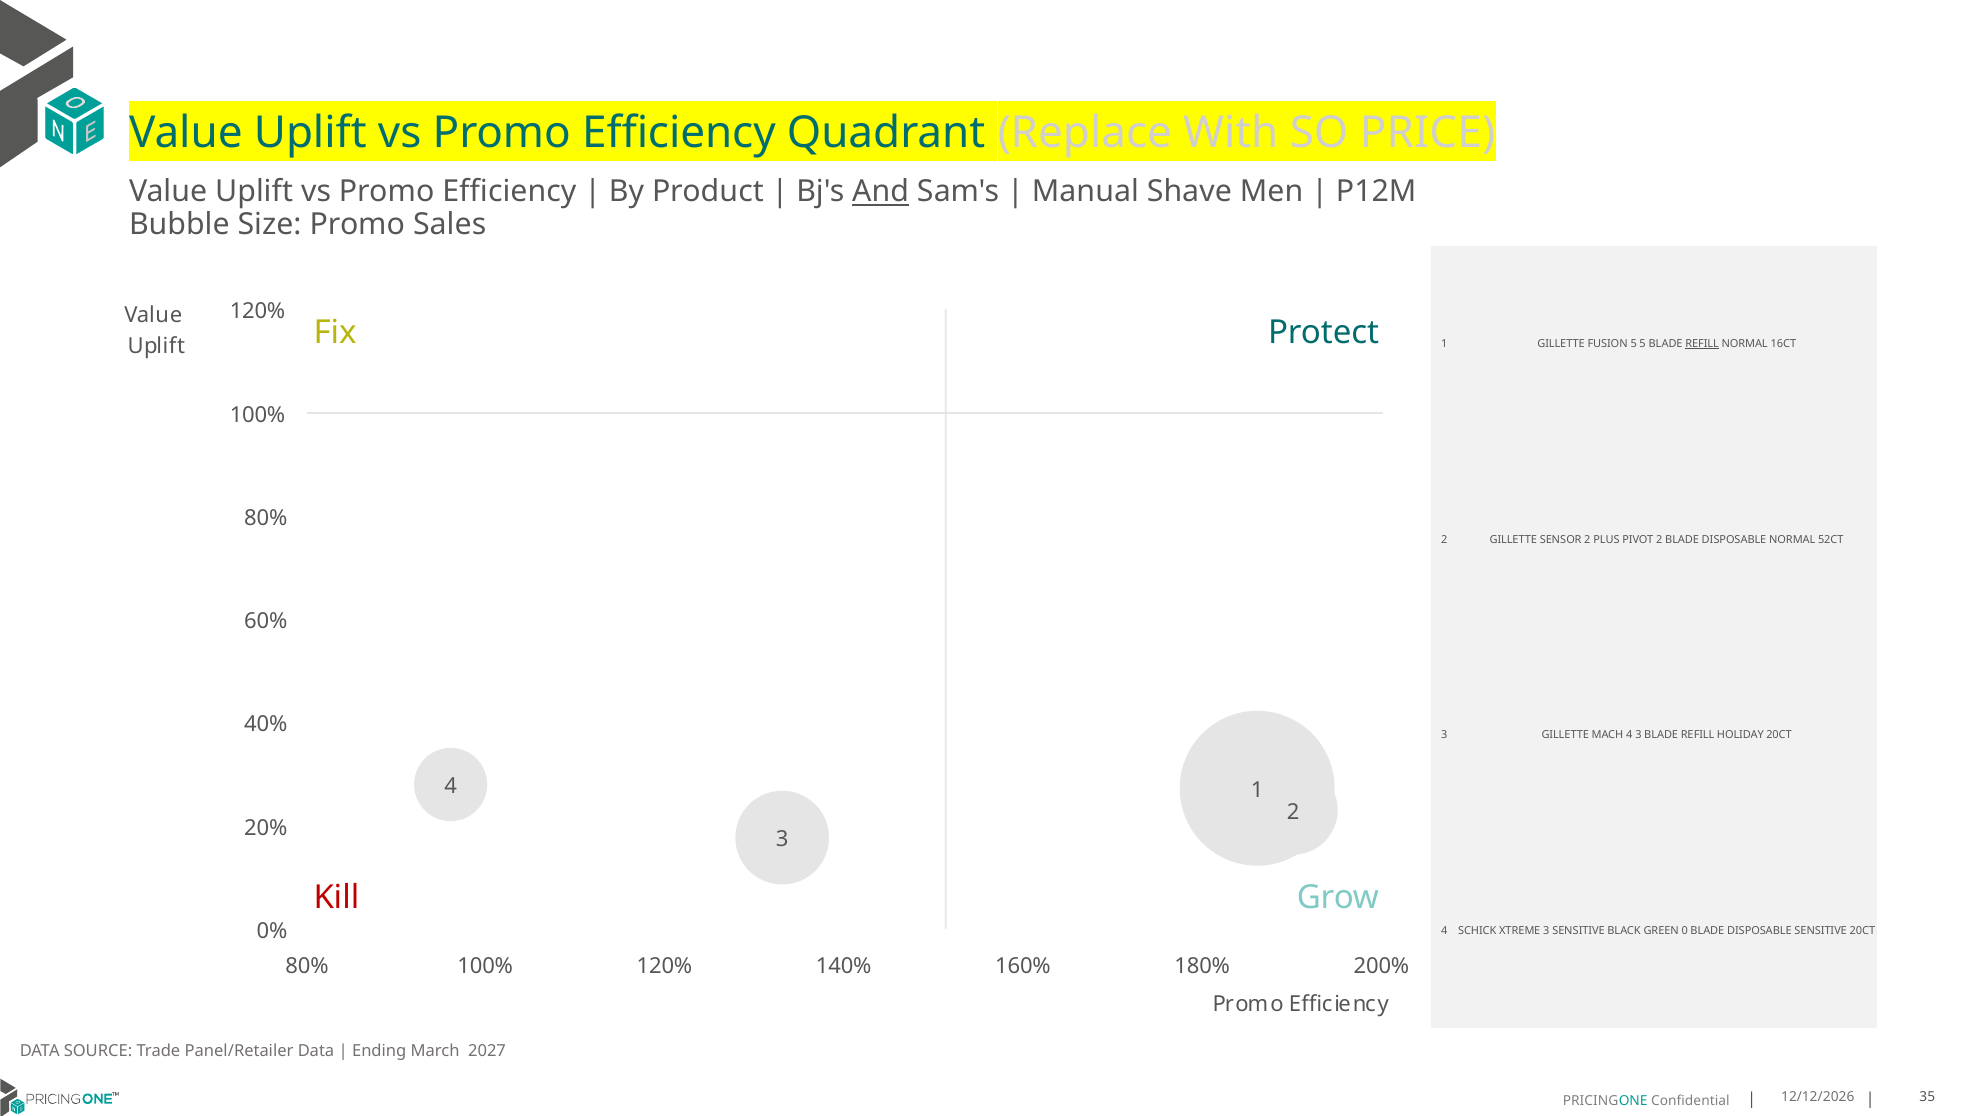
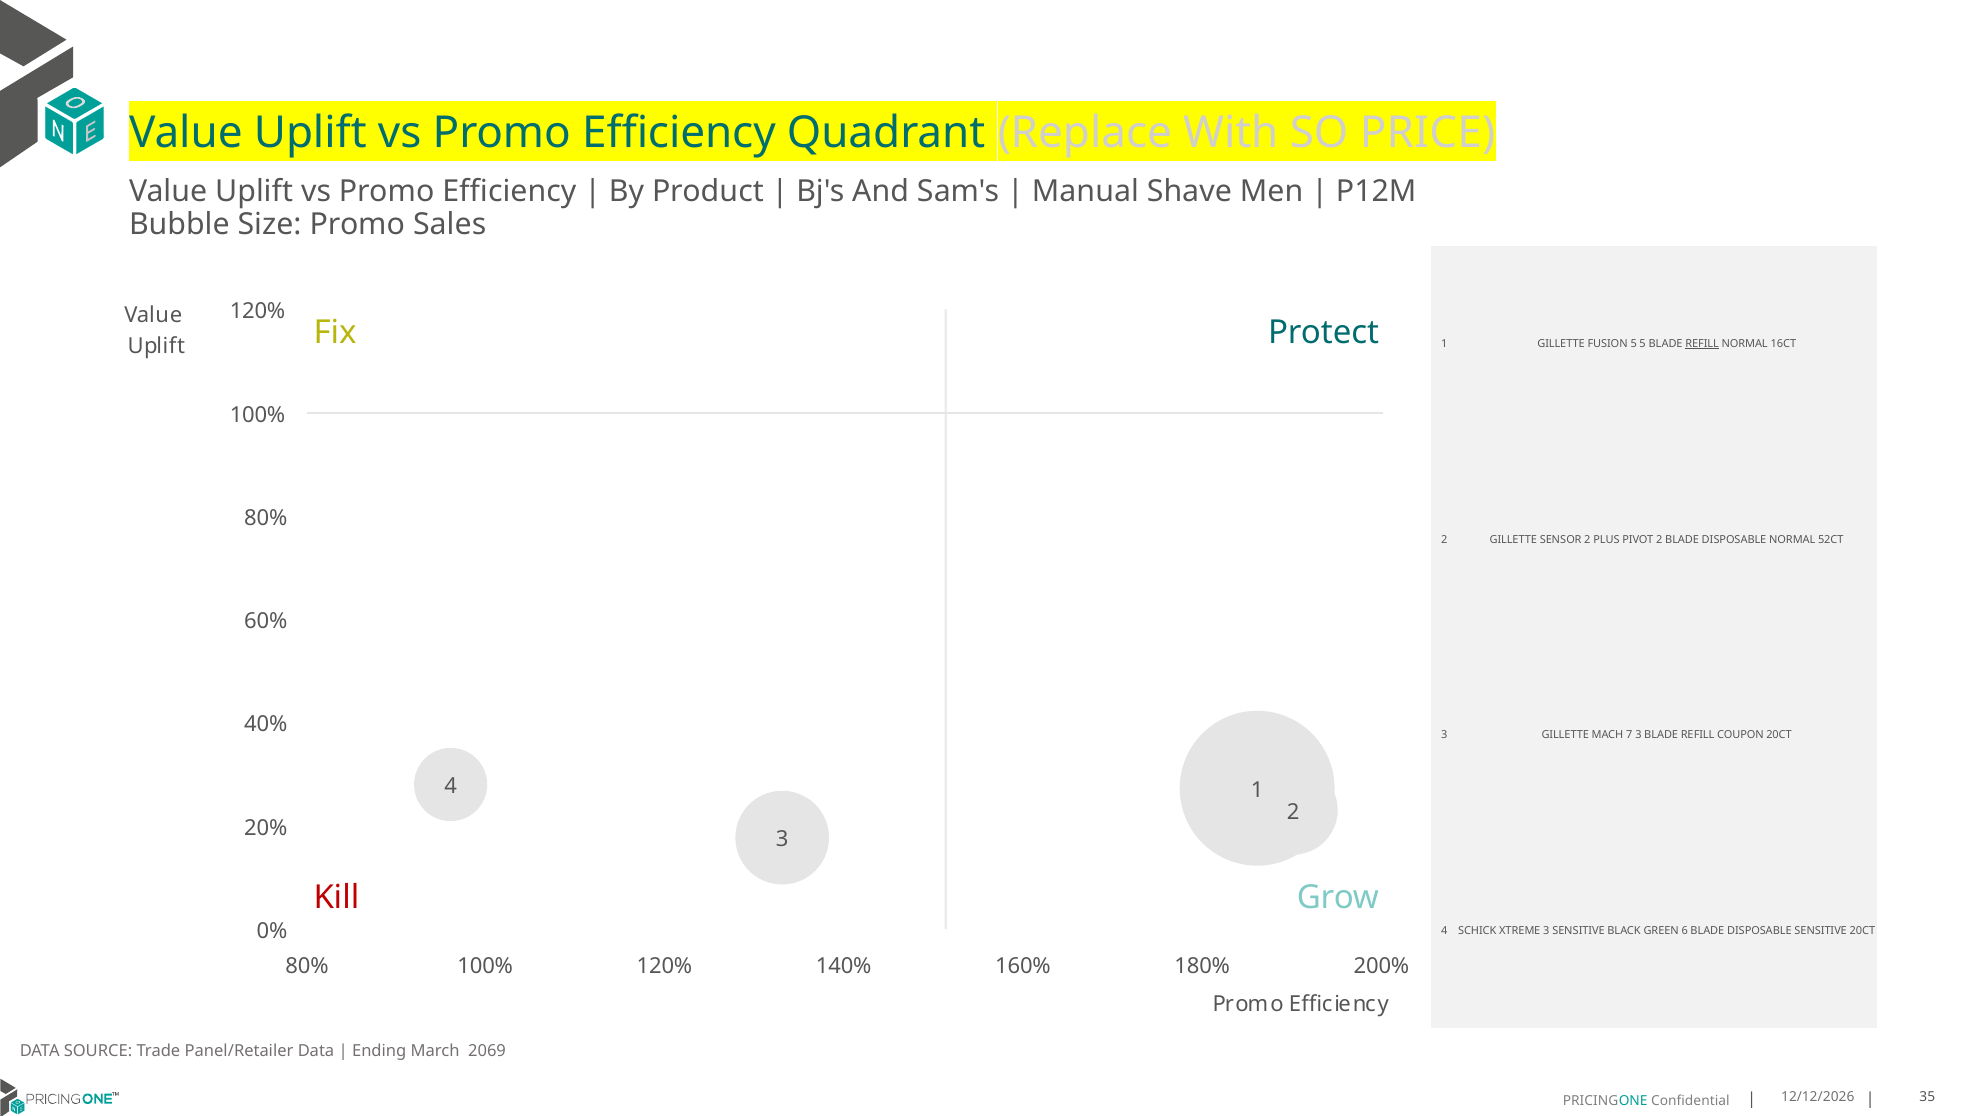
And underline: present -> none
MACH 4: 4 -> 7
HOLIDAY: HOLIDAY -> COUPON
0: 0 -> 6
2027: 2027 -> 2069
